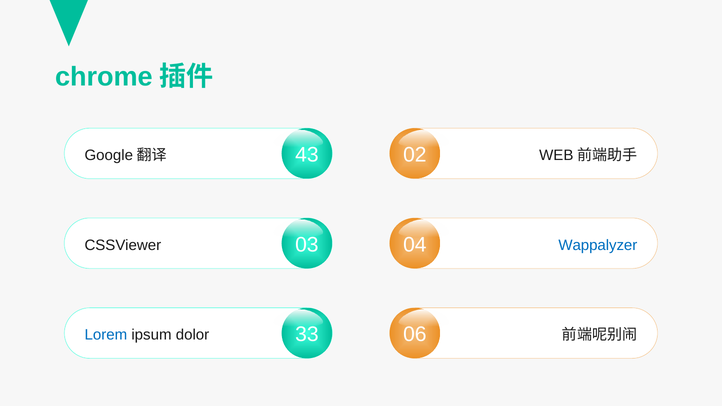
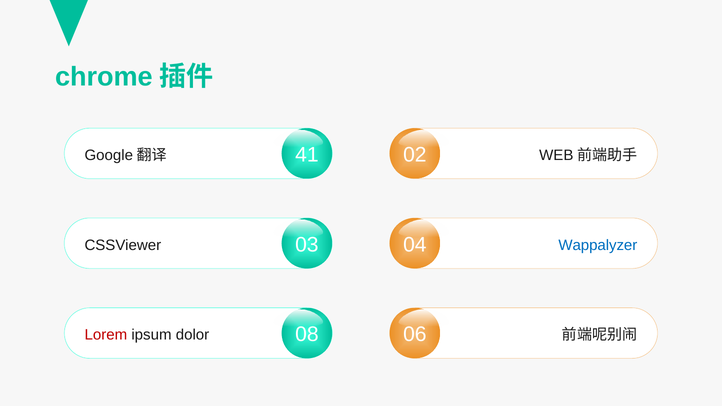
43: 43 -> 41
Lorem colour: blue -> red
33: 33 -> 08
